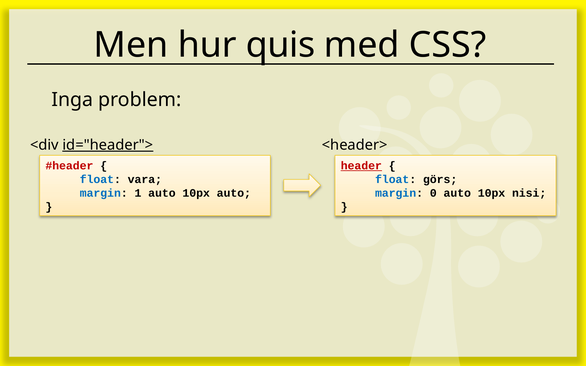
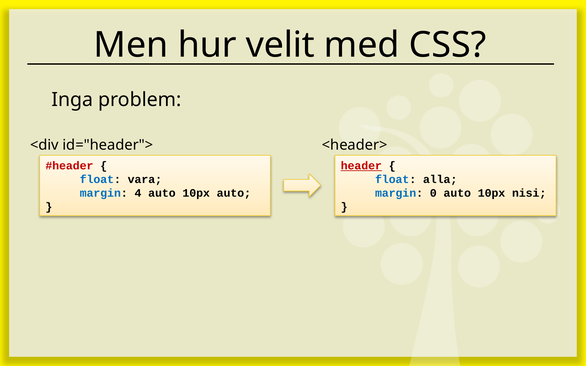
quis: quis -> velit
id="header"> underline: present -> none
görs: görs -> alla
1: 1 -> 4
